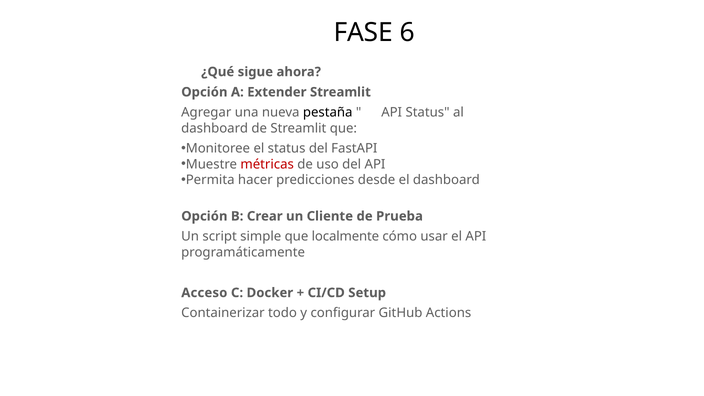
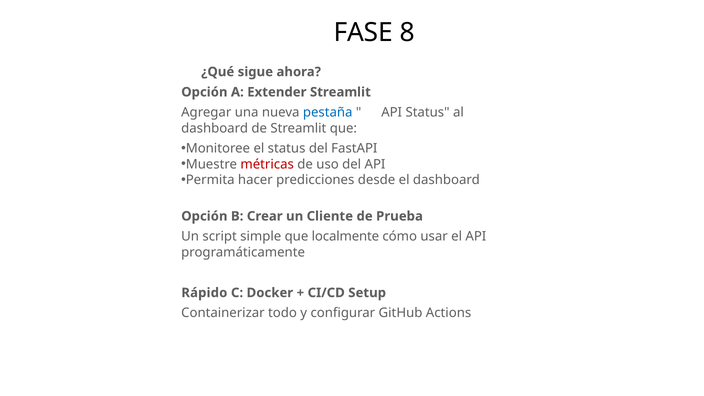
6: 6 -> 8
pestaña colour: black -> blue
Acceso: Acceso -> Rápido
